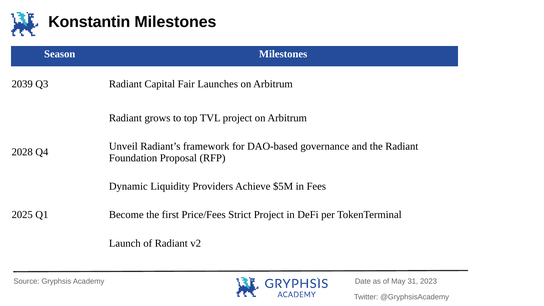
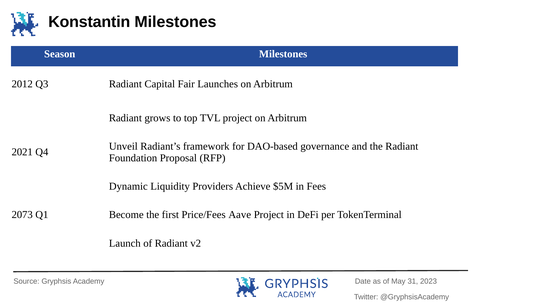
2039: 2039 -> 2012
2028: 2028 -> 2021
2025: 2025 -> 2073
Strict: Strict -> Aave
